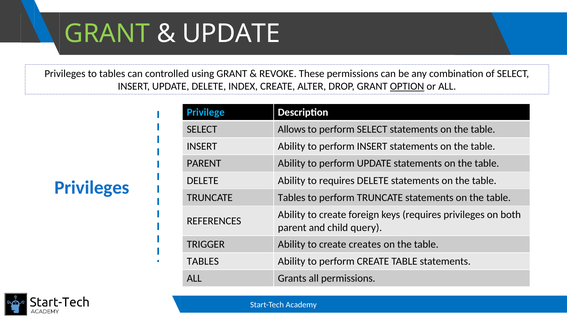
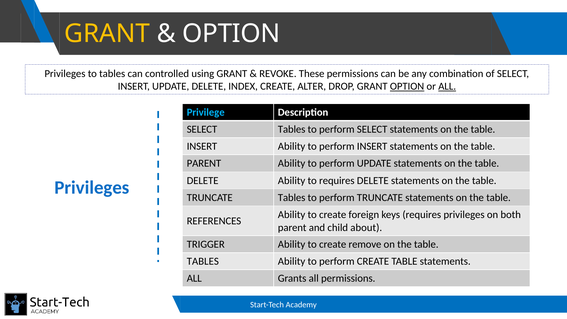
GRANT at (107, 33) colour: light green -> yellow
UPDATE at (231, 33): UPDATE -> OPTION
ALL at (447, 86) underline: none -> present
SELECT Allows: Allows -> Tables
query: query -> about
creates: creates -> remove
